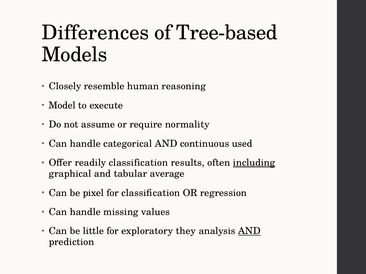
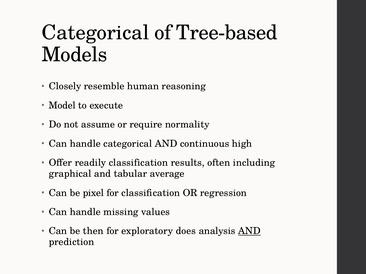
Differences at (95, 33): Differences -> Categorical
used: used -> high
including underline: present -> none
little: little -> then
they: they -> does
